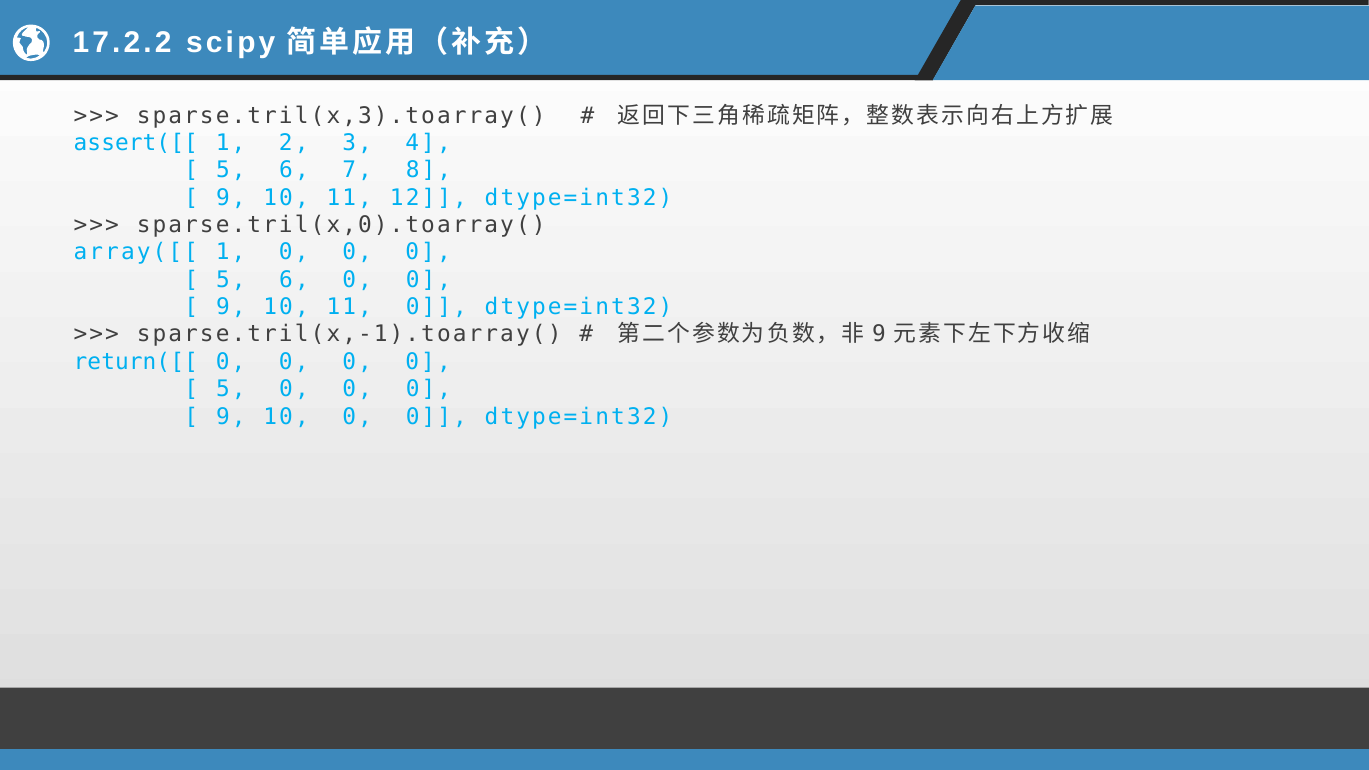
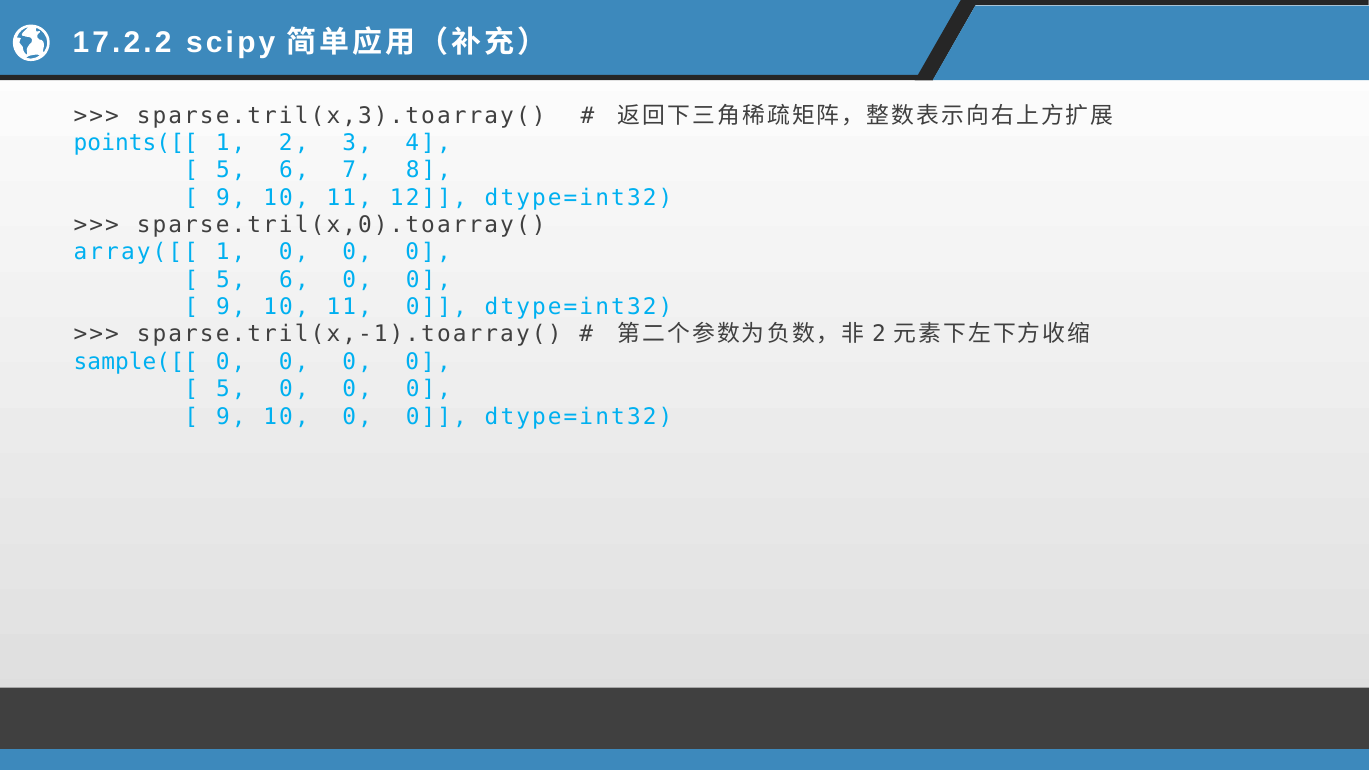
assert([[: assert([[ -> points([[
9 at (879, 334): 9 -> 2
return([[: return([[ -> sample([[
